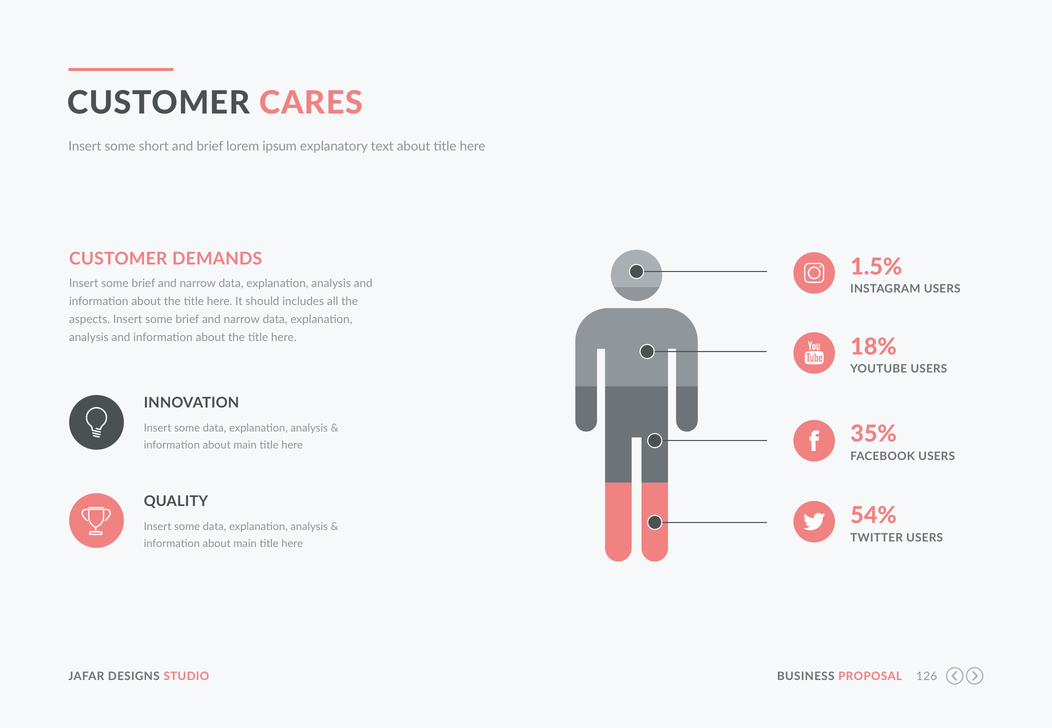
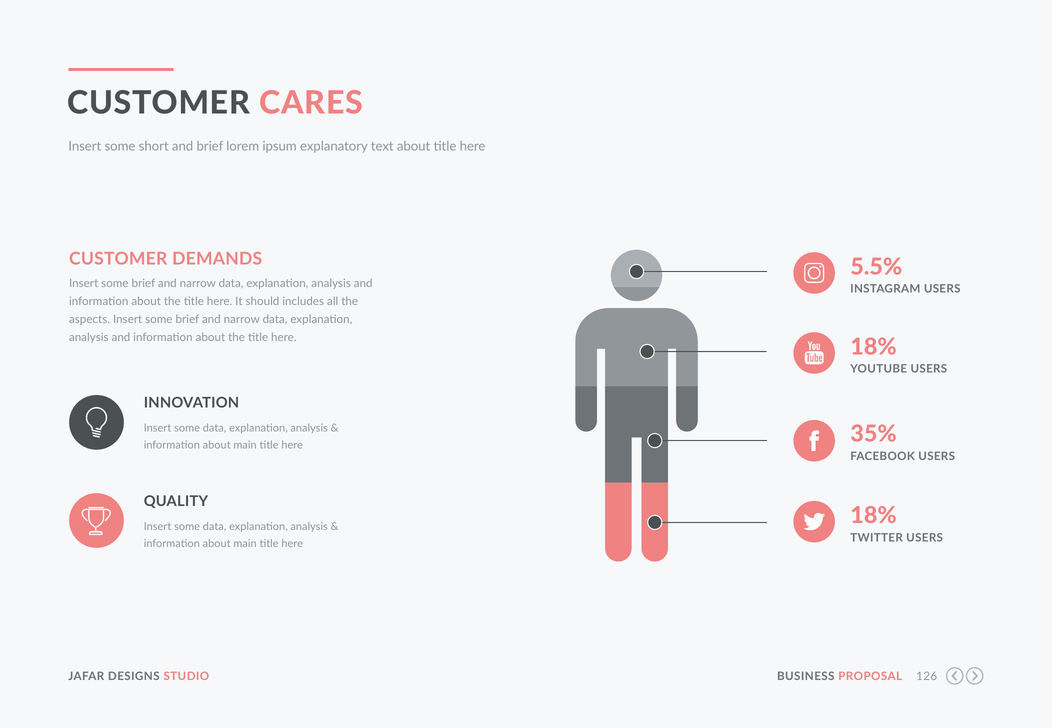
1.5%: 1.5% -> 5.5%
54% at (874, 516): 54% -> 18%
